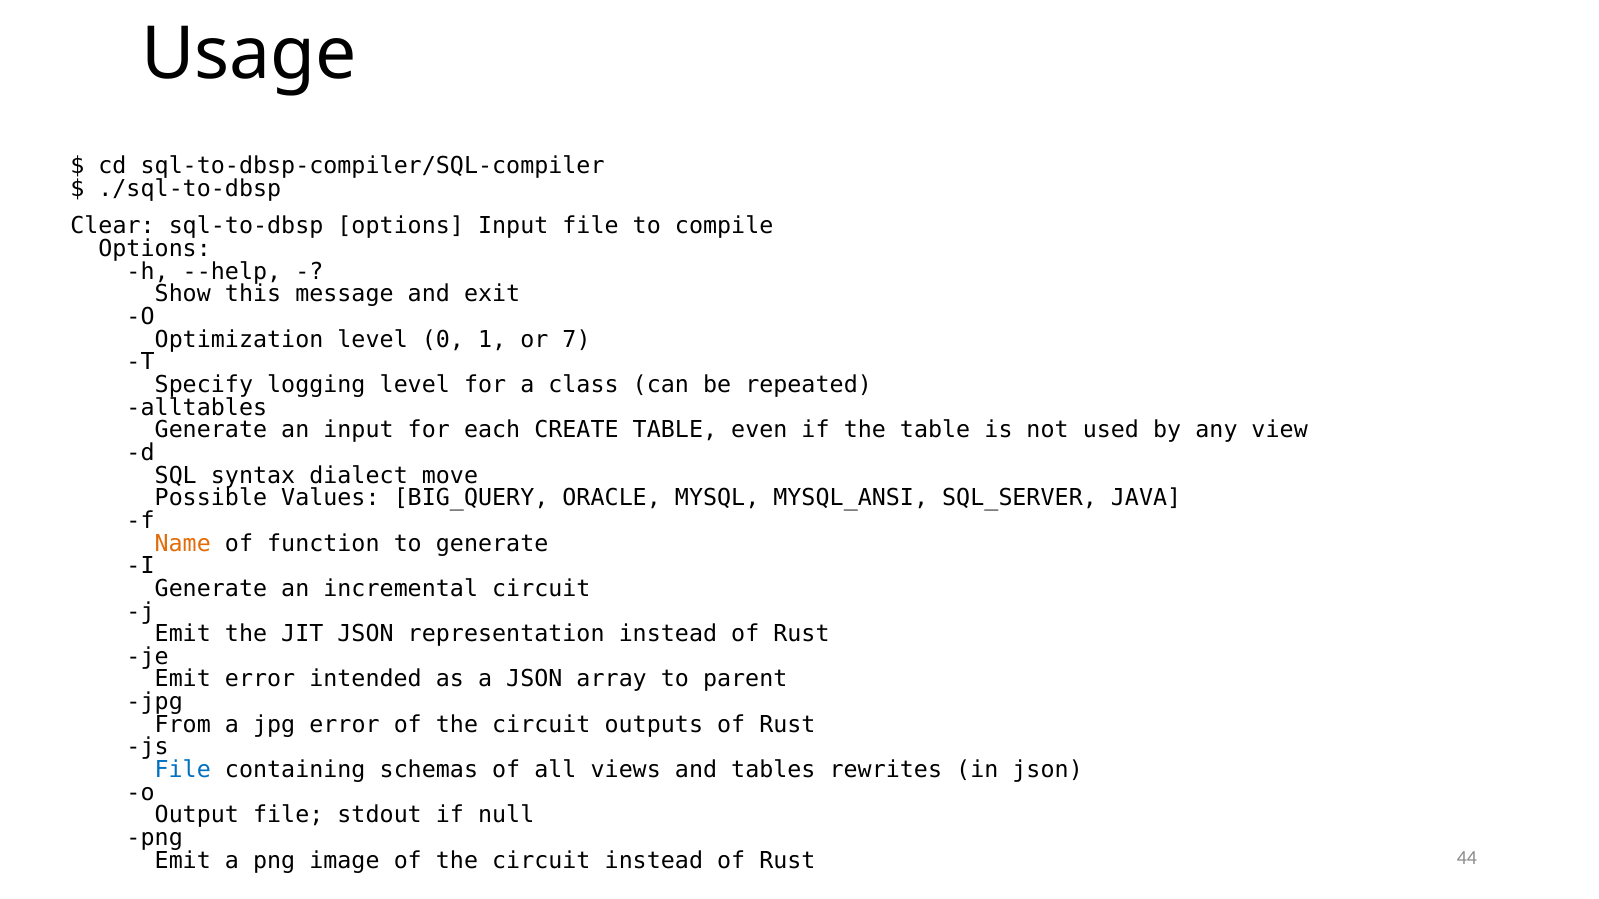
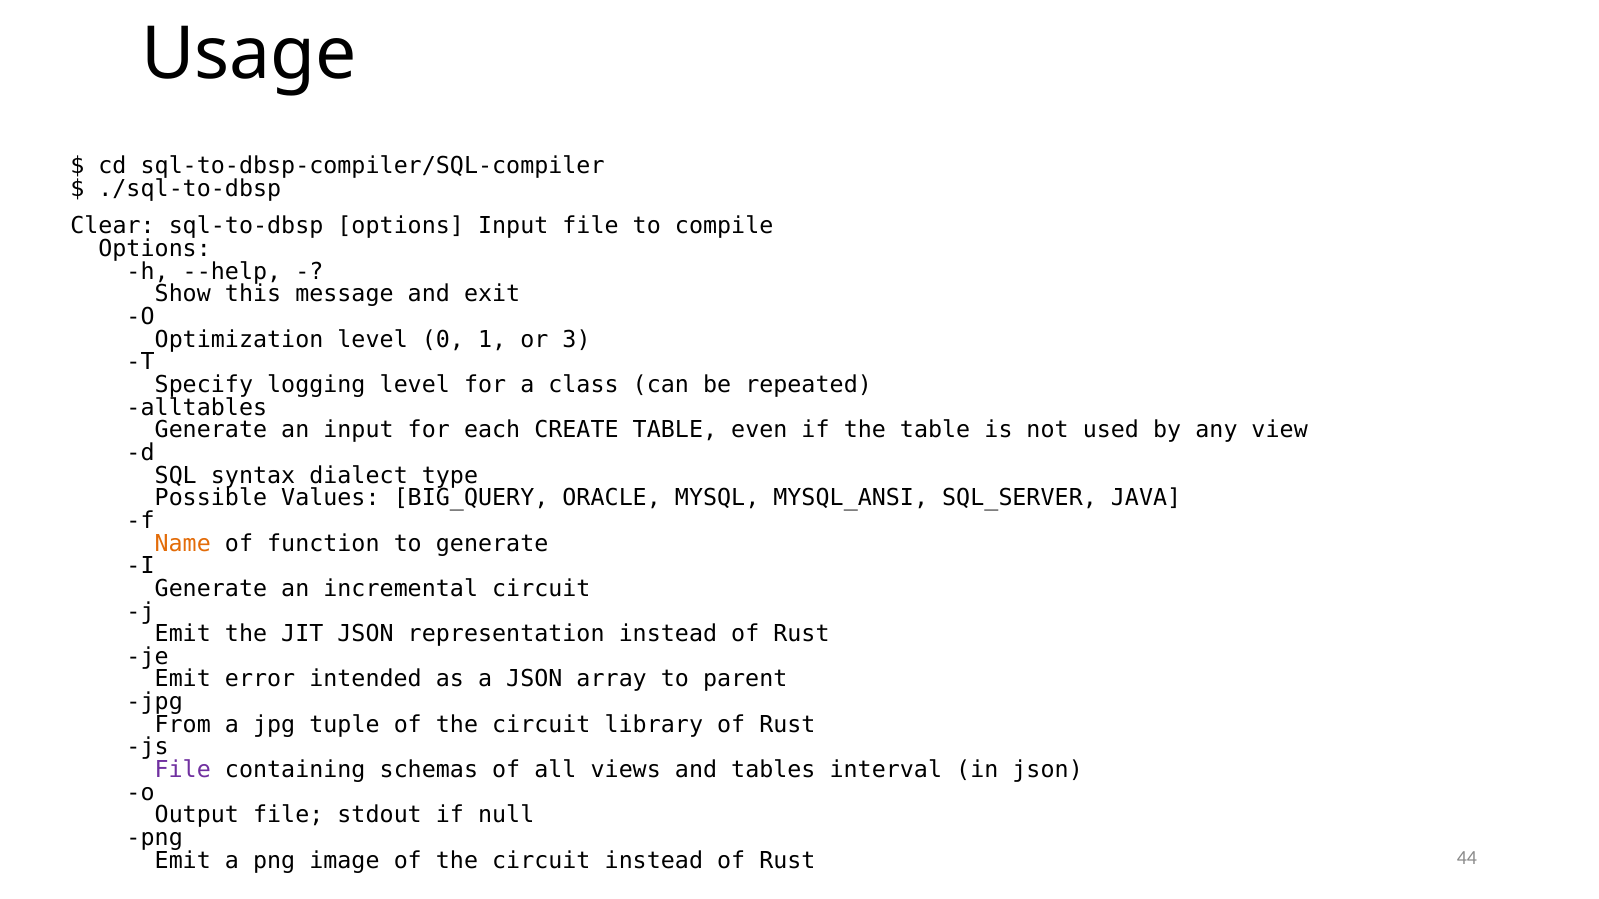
7: 7 -> 3
move: move -> type
jpg error: error -> tuple
outputs: outputs -> library
File at (183, 770) colour: blue -> purple
rewrites: rewrites -> interval
